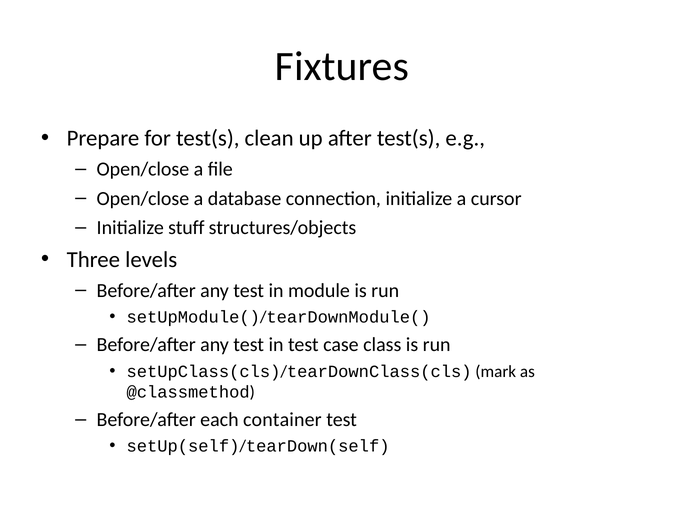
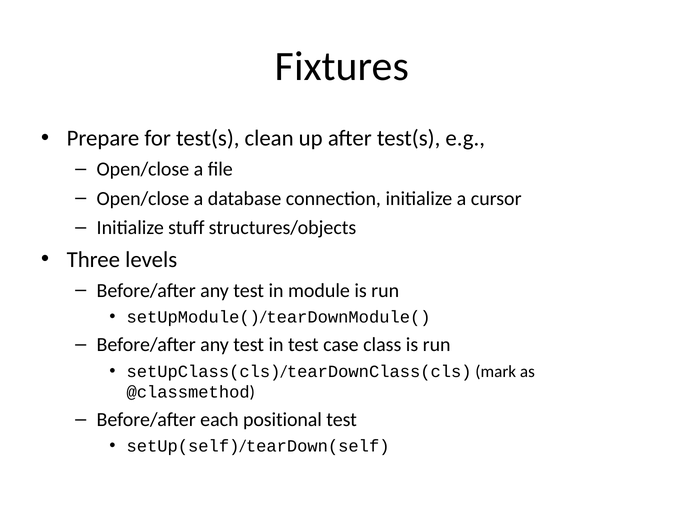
container: container -> positional
